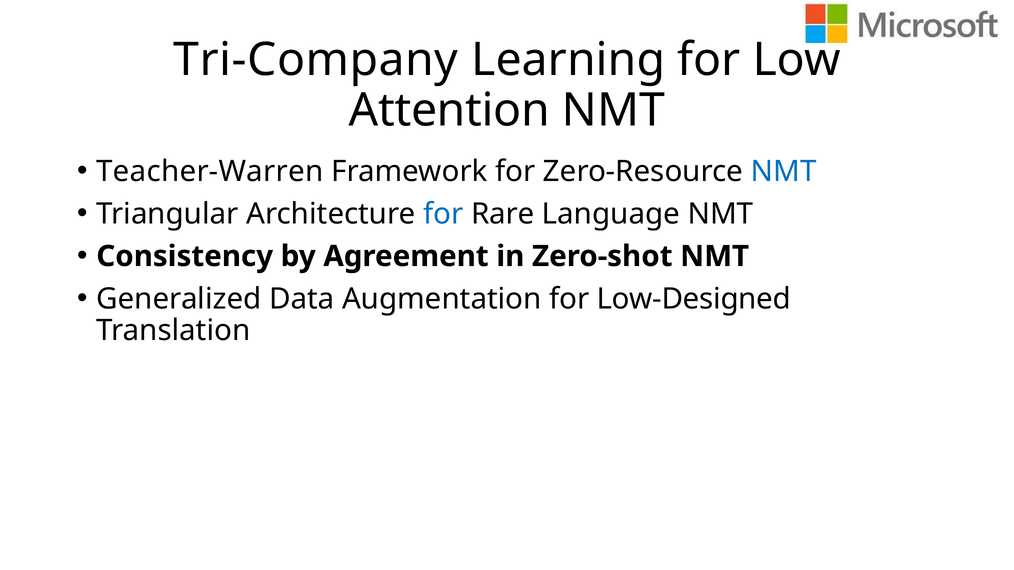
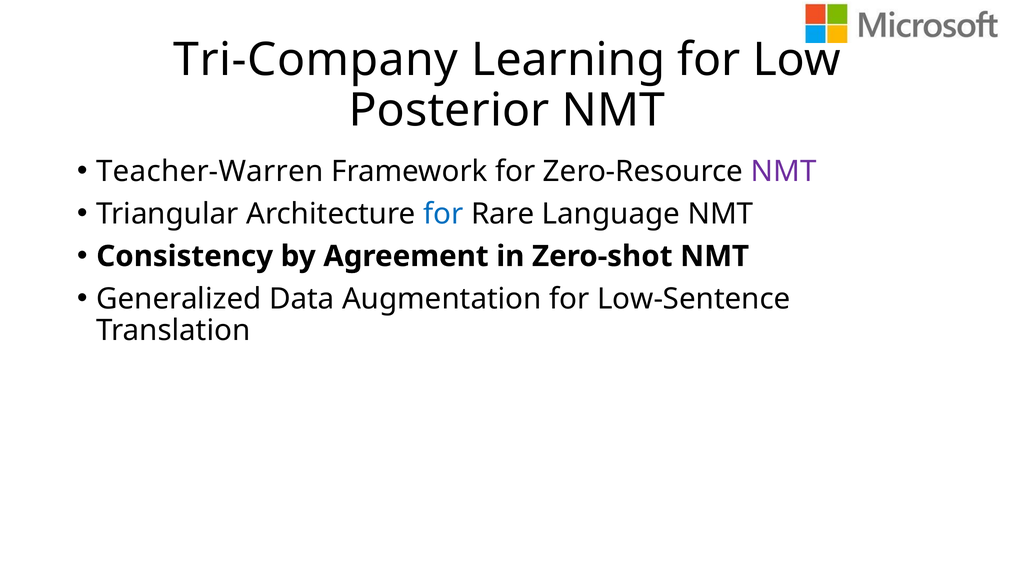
Attention: Attention -> Posterior
NMT at (784, 171) colour: blue -> purple
Low-Designed: Low-Designed -> Low-Sentence
